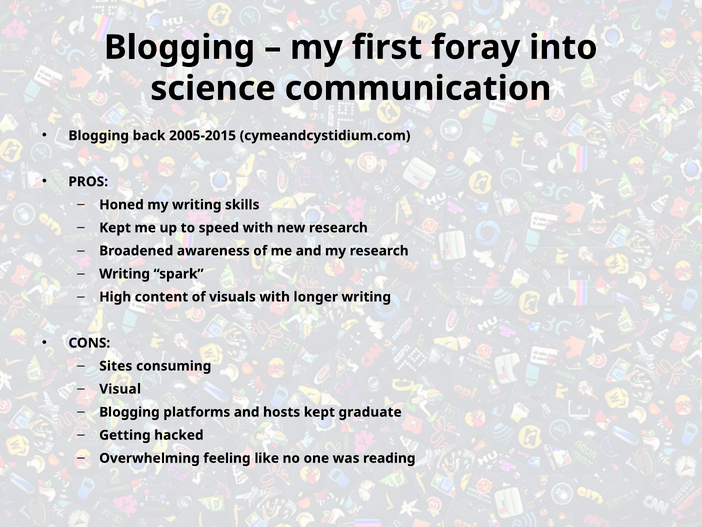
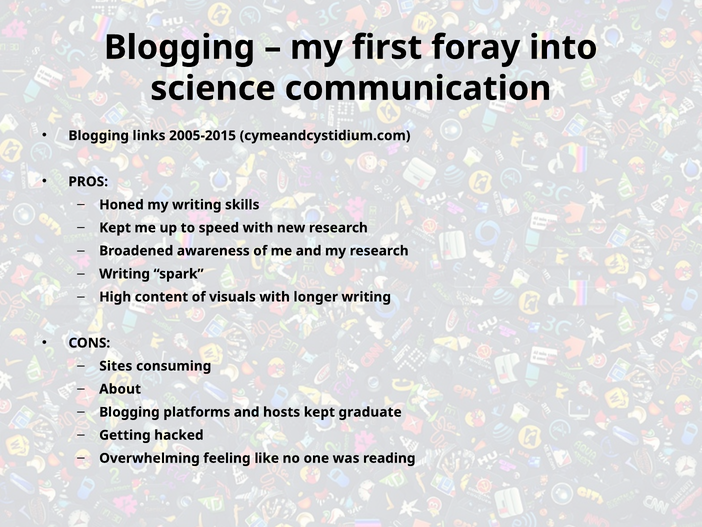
back: back -> links
Visual: Visual -> About
